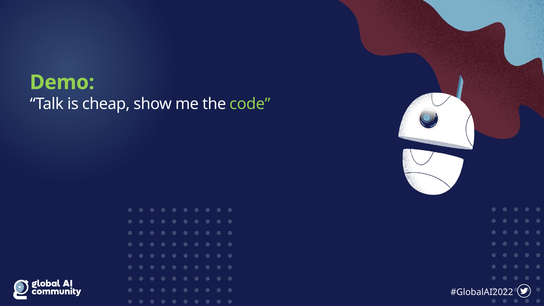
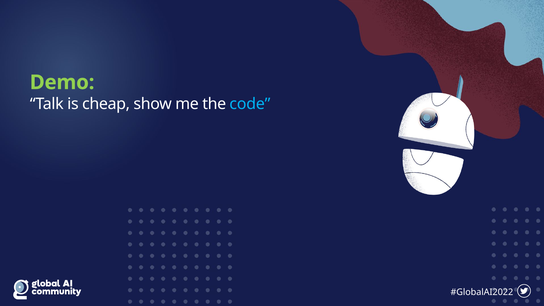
code colour: light green -> light blue
